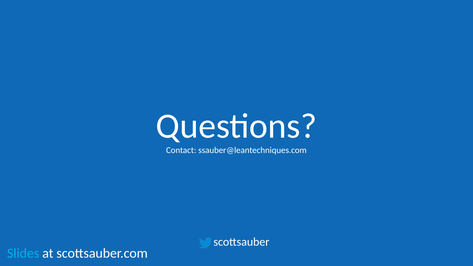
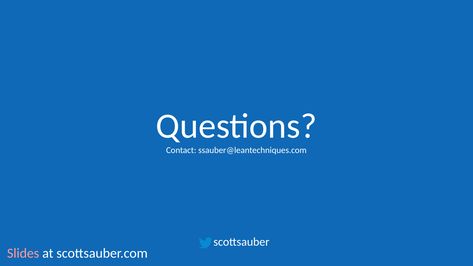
Slides colour: light blue -> pink
